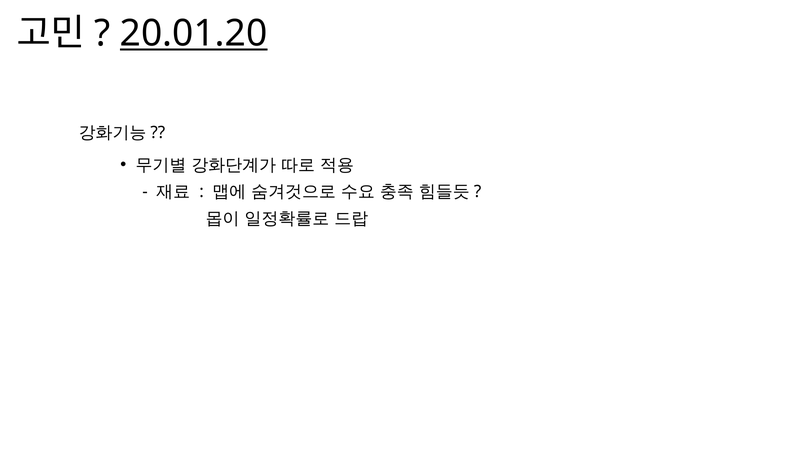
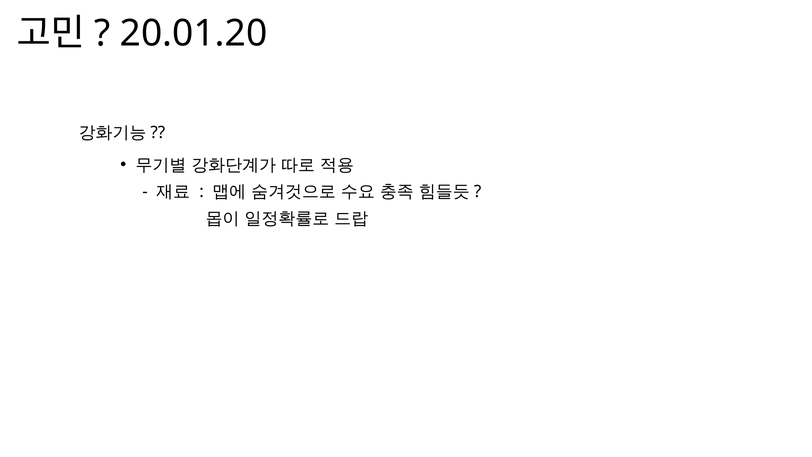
20.01.20 underline: present -> none
